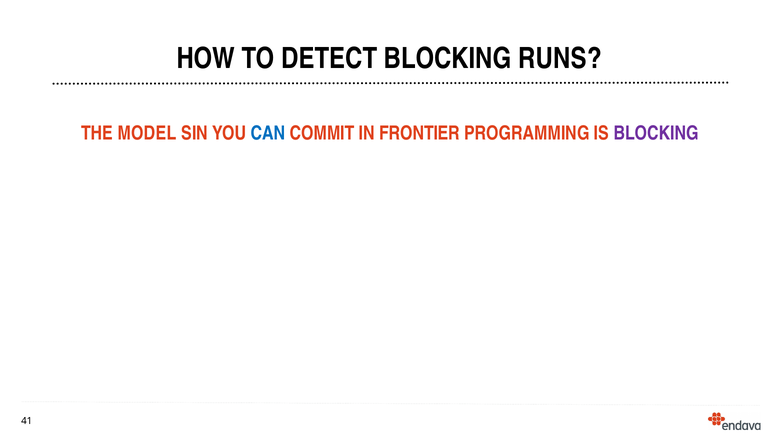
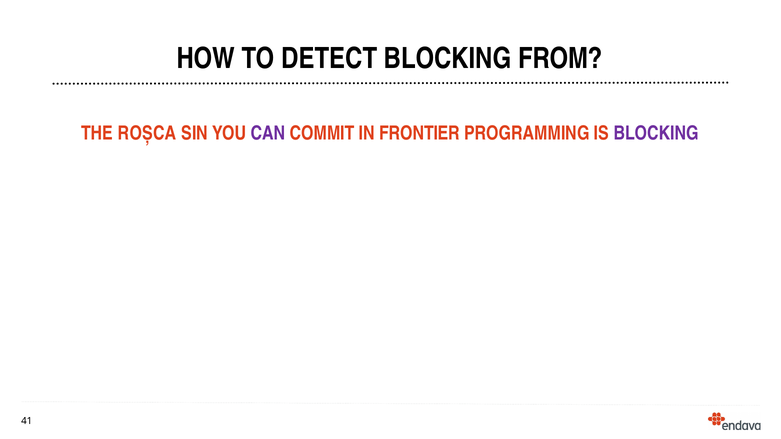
RUNS: RUNS -> FROM
MODEL: MODEL -> ROȘCA
CAN colour: blue -> purple
